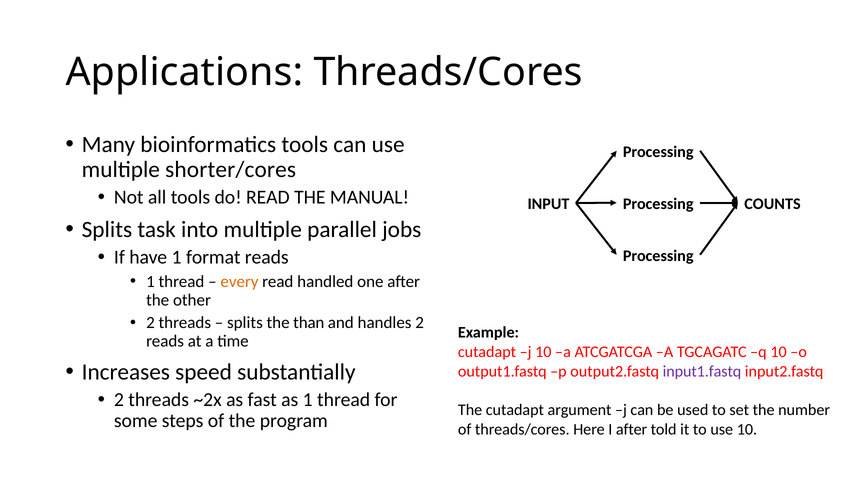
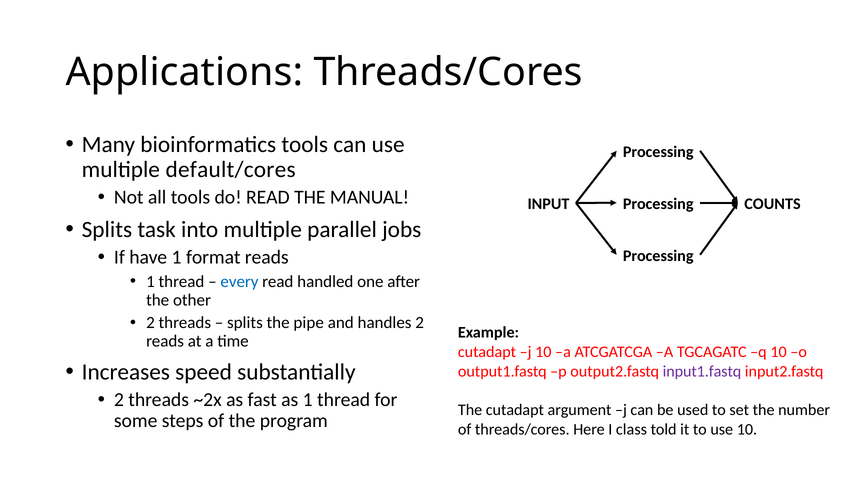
shorter/cores: shorter/cores -> default/cores
every colour: orange -> blue
than: than -> pipe
I after: after -> class
